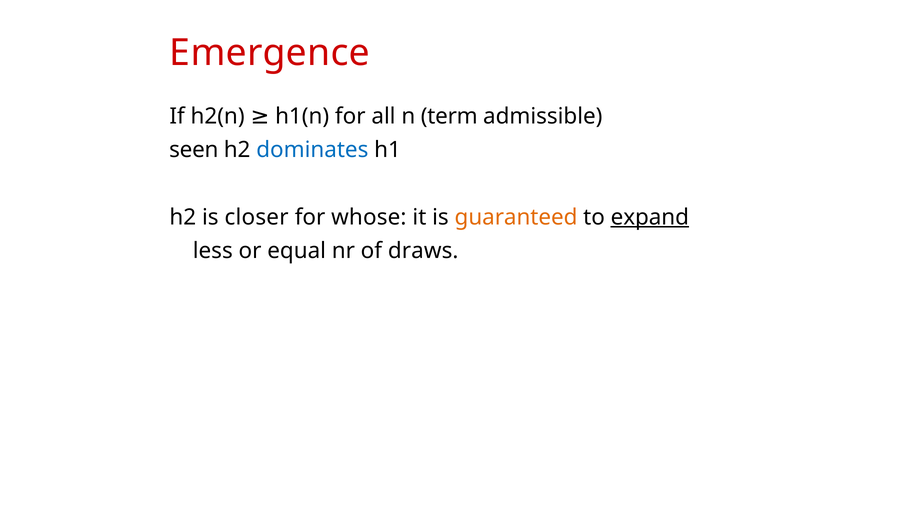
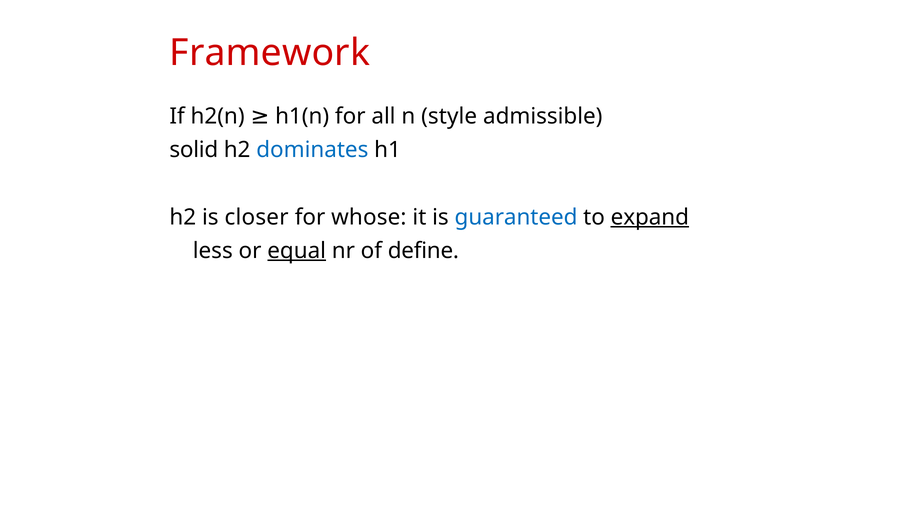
Emergence: Emergence -> Framework
term: term -> style
seen: seen -> solid
guaranteed colour: orange -> blue
equal underline: none -> present
draws: draws -> define
